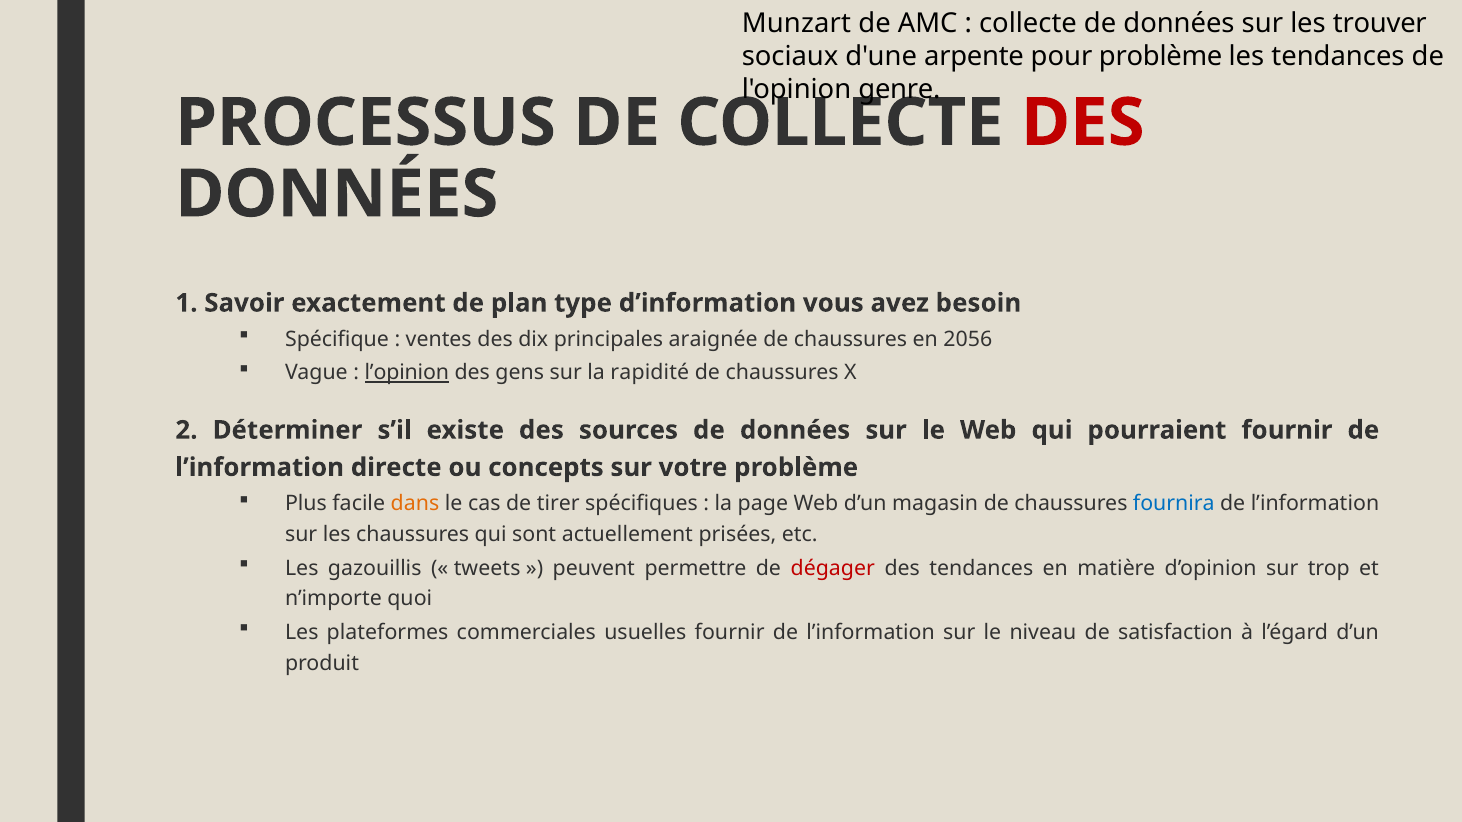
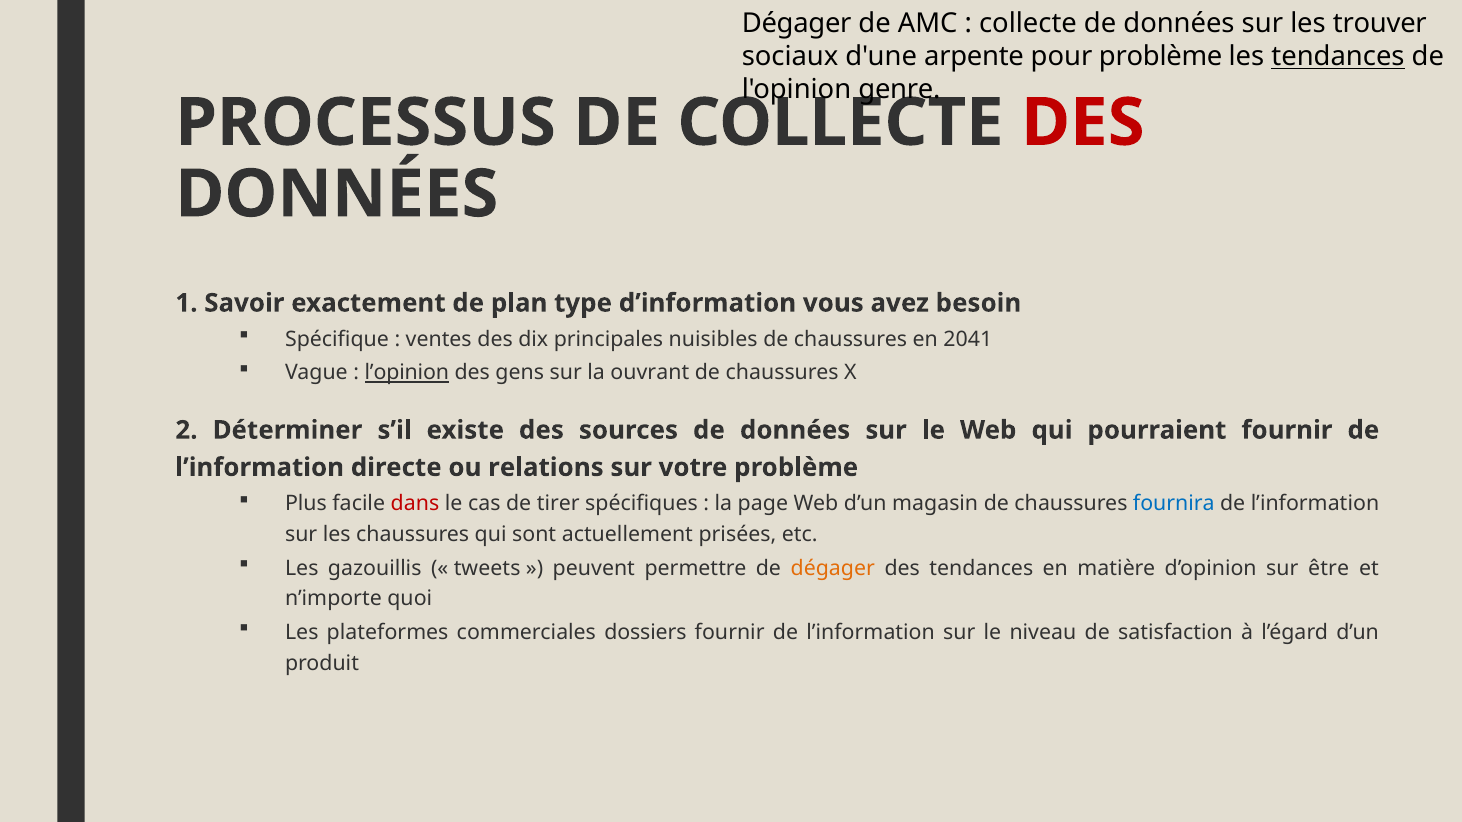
Munzart at (796, 24): Munzart -> Dégager
tendances at (1338, 57) underline: none -> present
araignée: araignée -> nuisibles
2056: 2056 -> 2041
rapidité: rapidité -> ouvrant
concepts: concepts -> relations
dans colour: orange -> red
dégager at (833, 568) colour: red -> orange
trop: trop -> être
usuelles: usuelles -> dossiers
